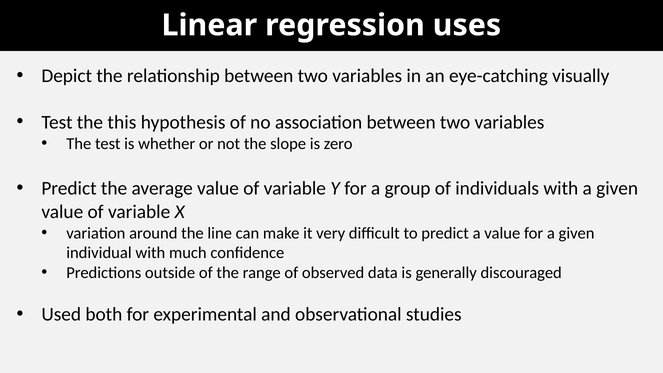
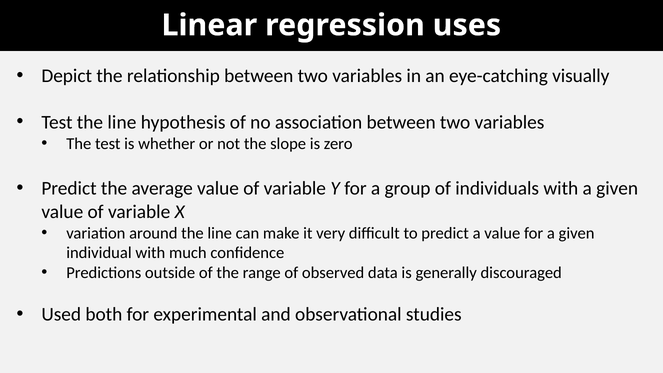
Test the this: this -> line
